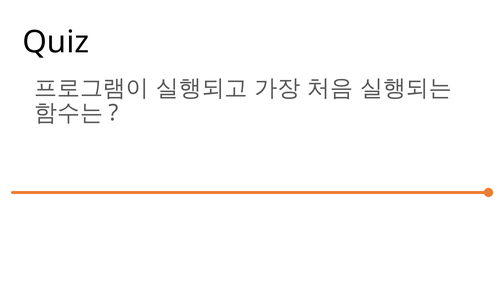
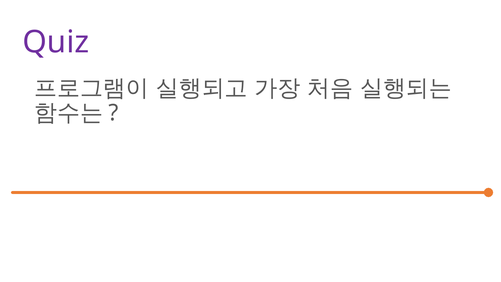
Quiz colour: black -> purple
